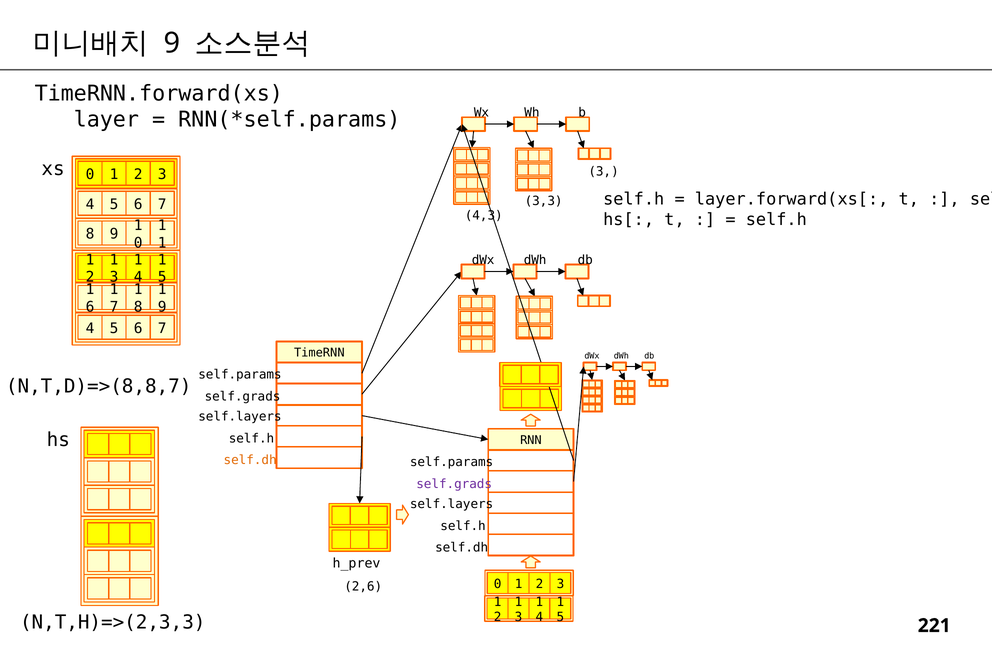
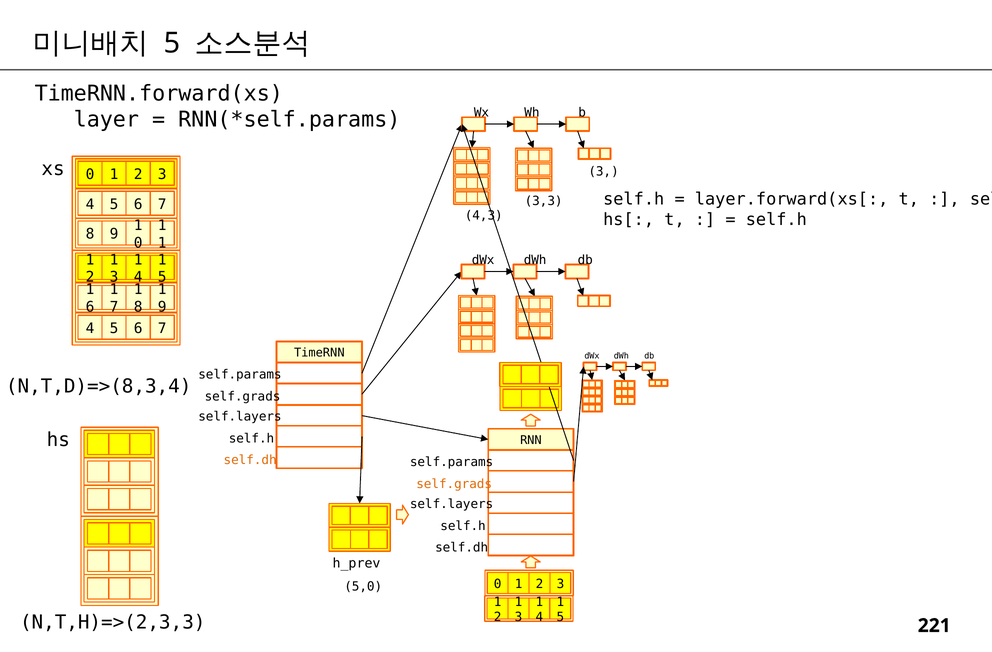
9 at (172, 43): 9 -> 5
N,T,D)=>(8,8,7: N,T,D)=>(8,8,7 -> N,T,D)=>(8,3,4
self.grads at (454, 484) colour: purple -> orange
2,6: 2,6 -> 5,0
